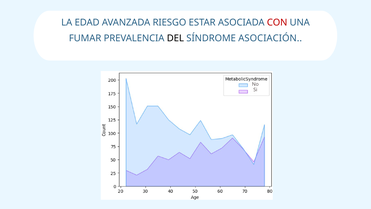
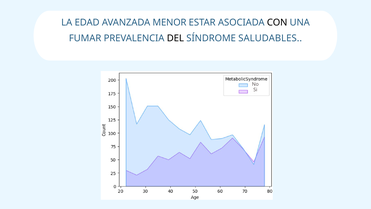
RIESGO: RIESGO -> MENOR
CON colour: red -> black
ASOCIACIÓN: ASOCIACIÓN -> SALUDABLES
